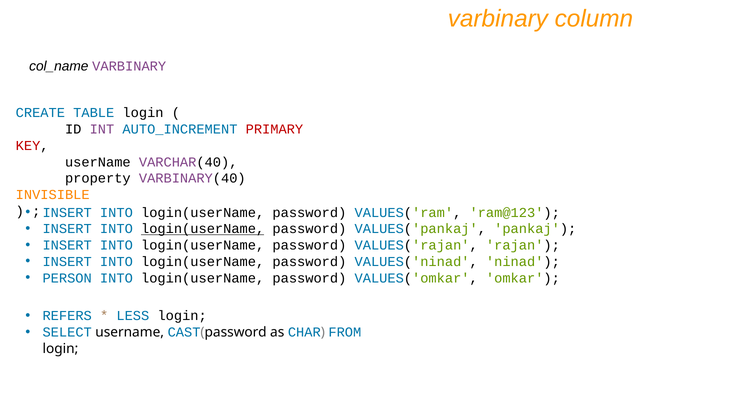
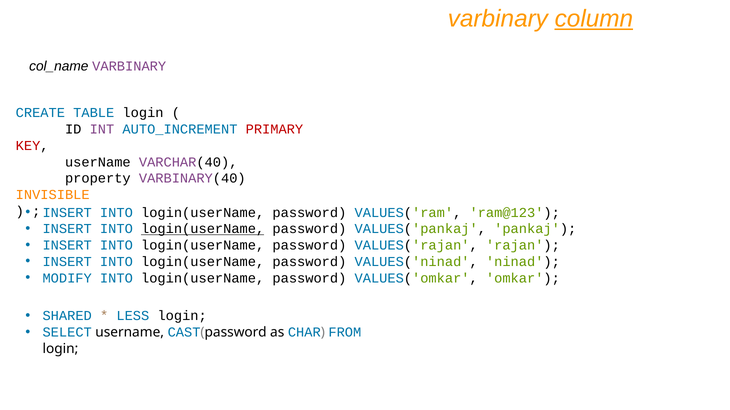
column underline: none -> present
PERSON: PERSON -> MODIFY
REFERS: REFERS -> SHARED
